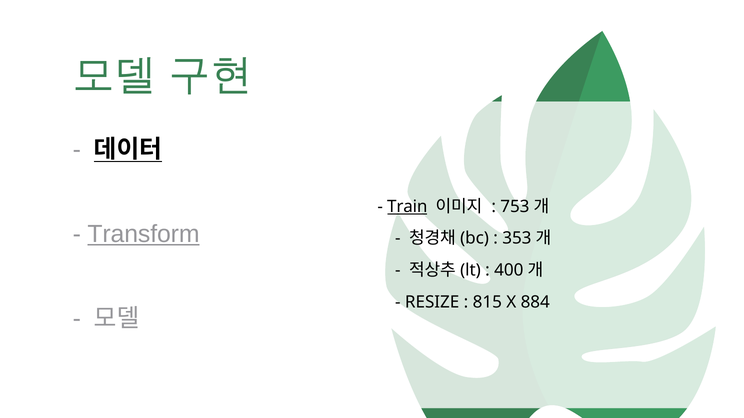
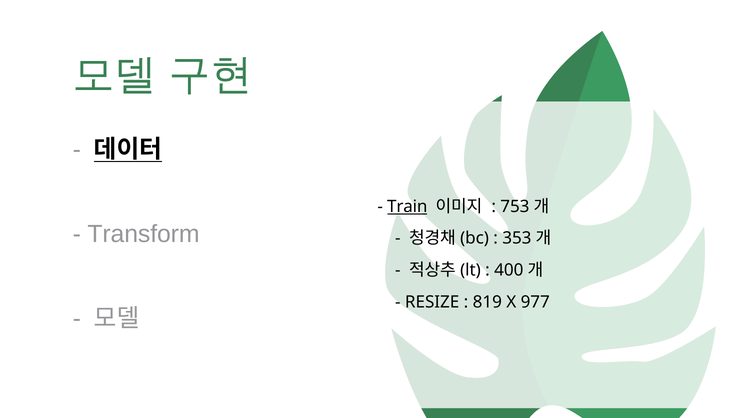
Transform underline: present -> none
815: 815 -> 819
884: 884 -> 977
